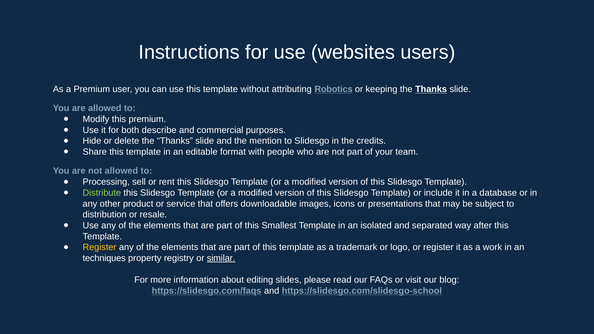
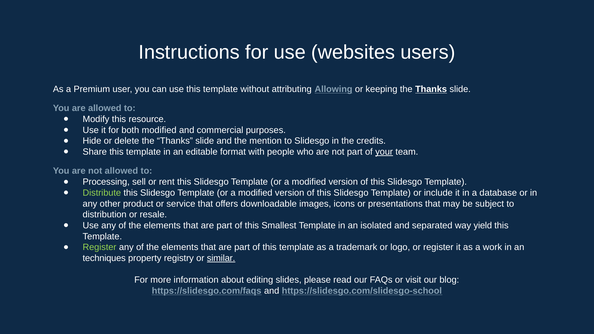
Robotics: Robotics -> Allowing
this premium: premium -> resource
both describe: describe -> modified
your underline: none -> present
after: after -> yield
Register at (100, 247) colour: yellow -> light green
